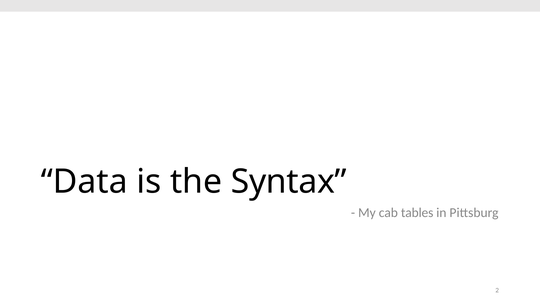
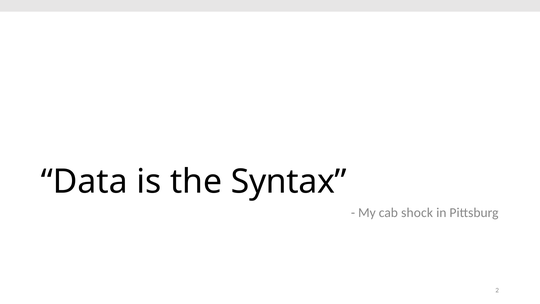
tables: tables -> shock
